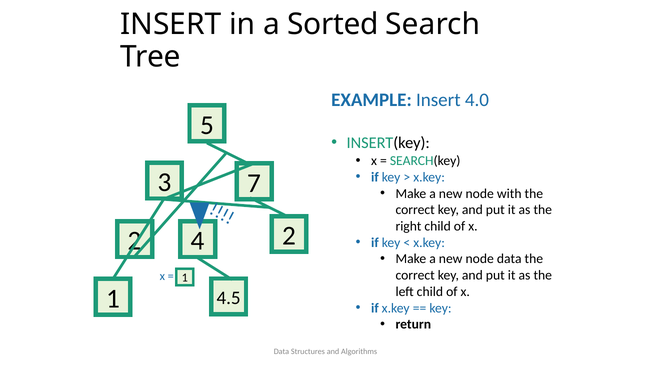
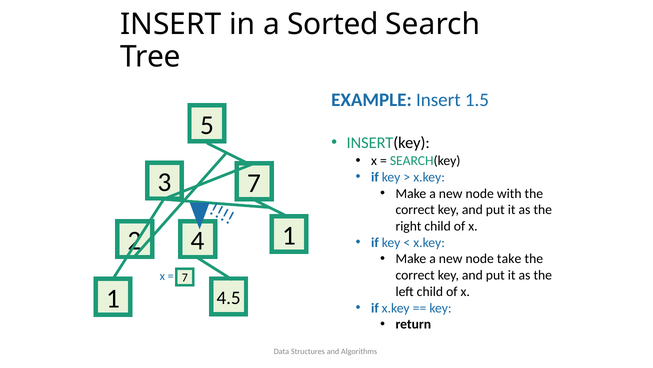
4.0: 4.0 -> 1.5
2 at (289, 235): 2 -> 1
node data: data -> take
1 at (185, 277): 1 -> 7
